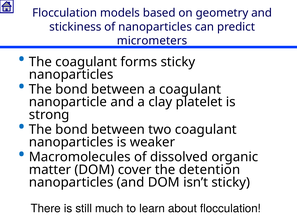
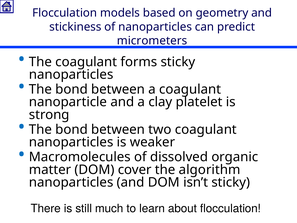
detention: detention -> algorithm
